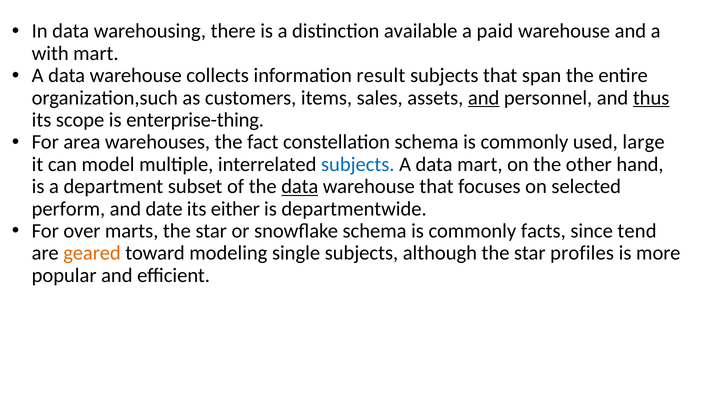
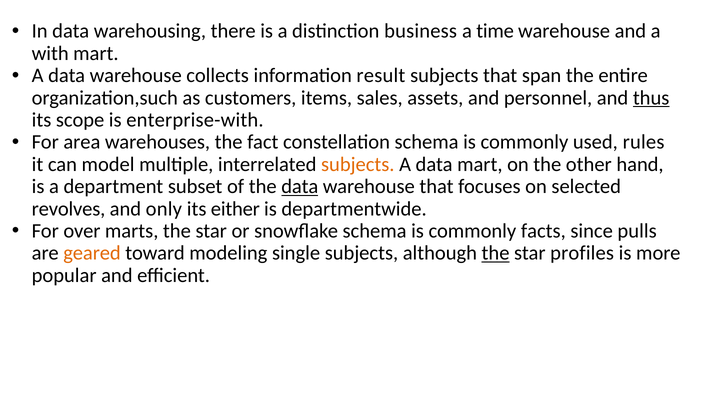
available: available -> business
paid: paid -> time
and at (484, 98) underline: present -> none
enterprise-thing: enterprise-thing -> enterprise-with
large: large -> rules
subjects at (358, 164) colour: blue -> orange
perform: perform -> revolves
date: date -> only
tend: tend -> pulls
the at (496, 253) underline: none -> present
